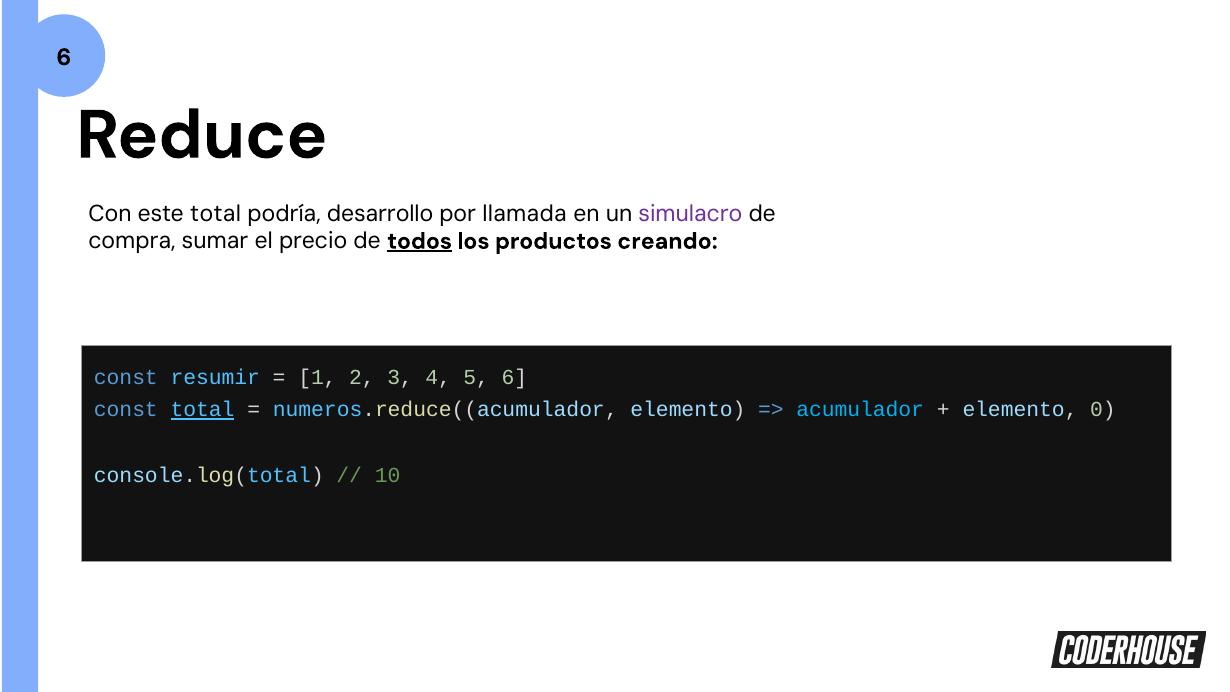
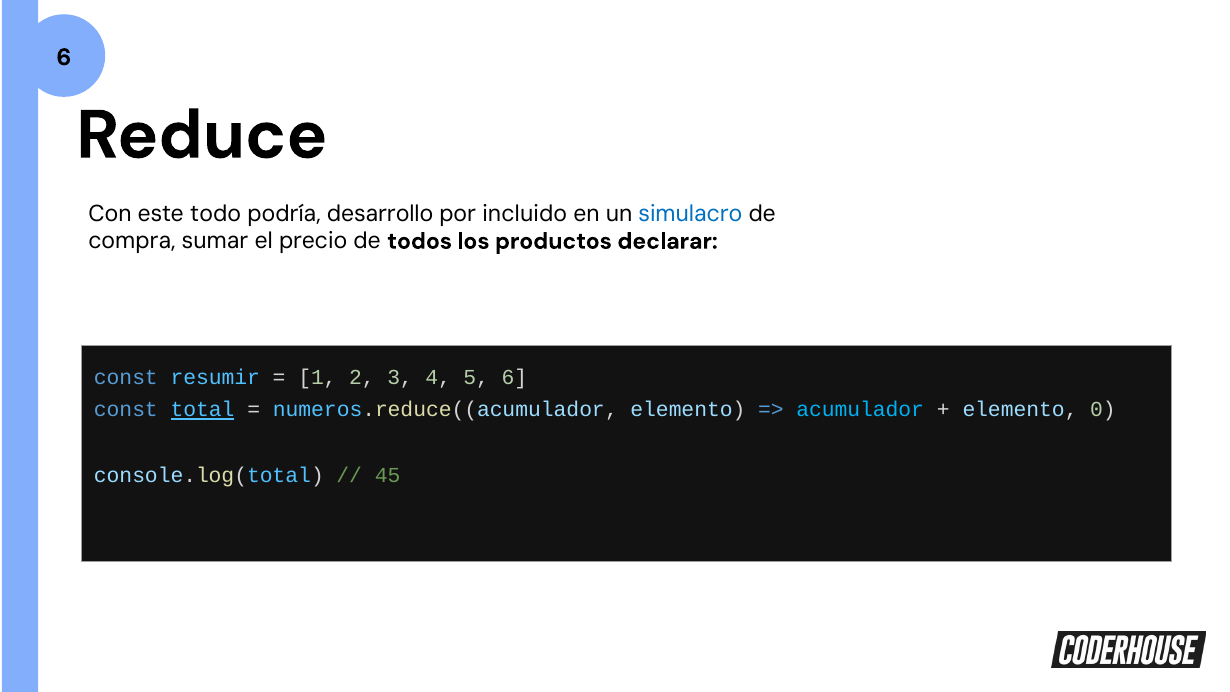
este total: total -> todo
llamada: llamada -> incluido
simulacro colour: purple -> blue
todos underline: present -> none
creando: creando -> declarar
10: 10 -> 45
